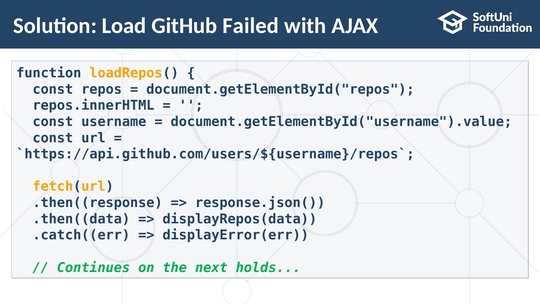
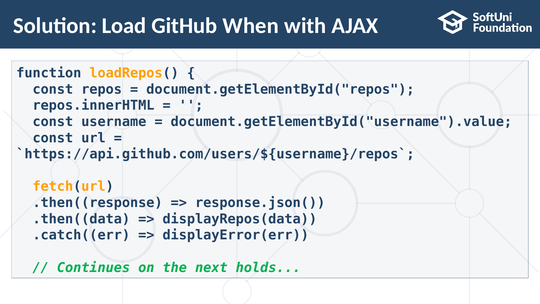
Failed: Failed -> When
